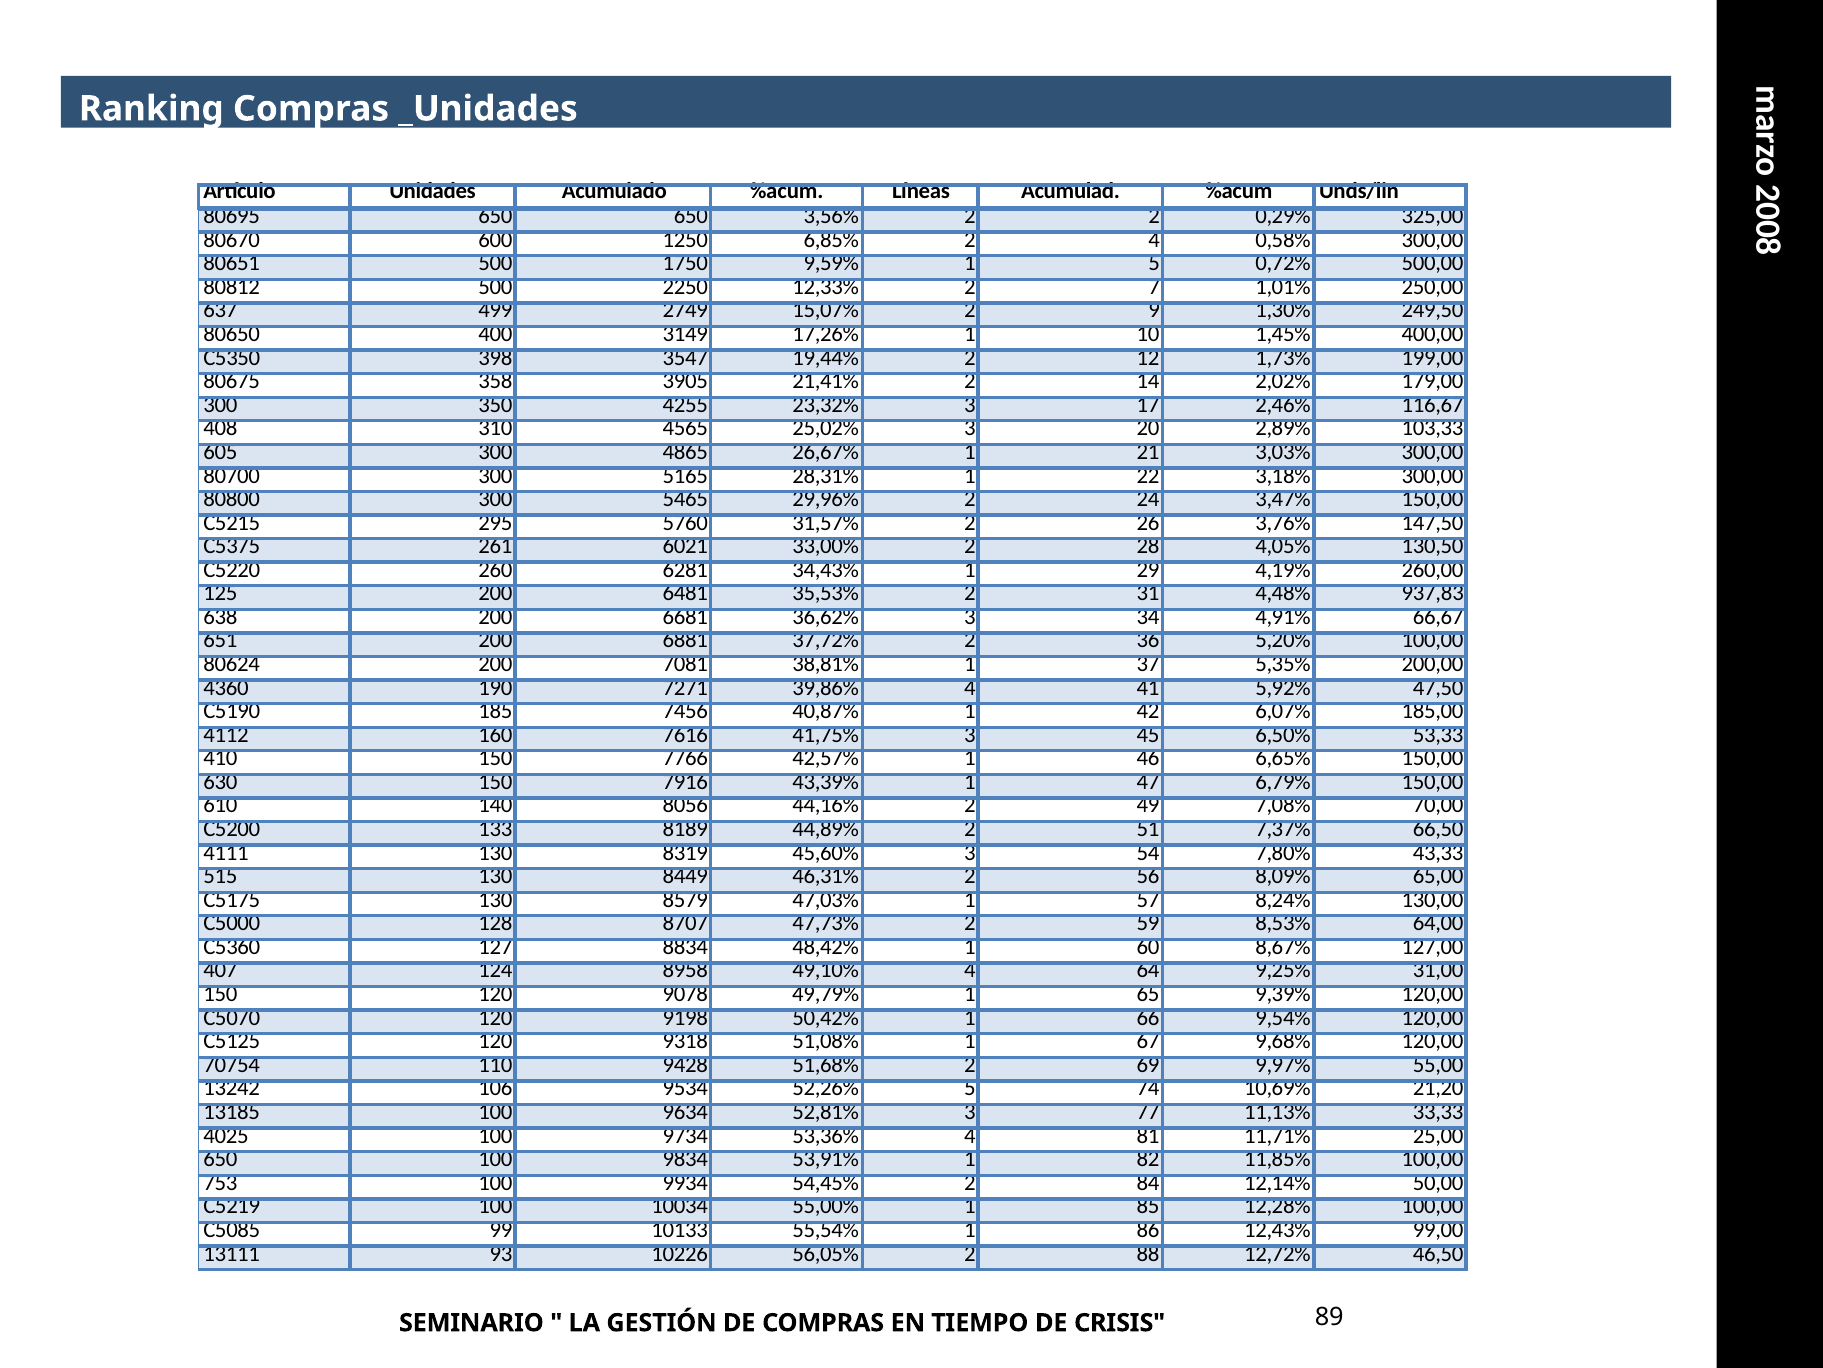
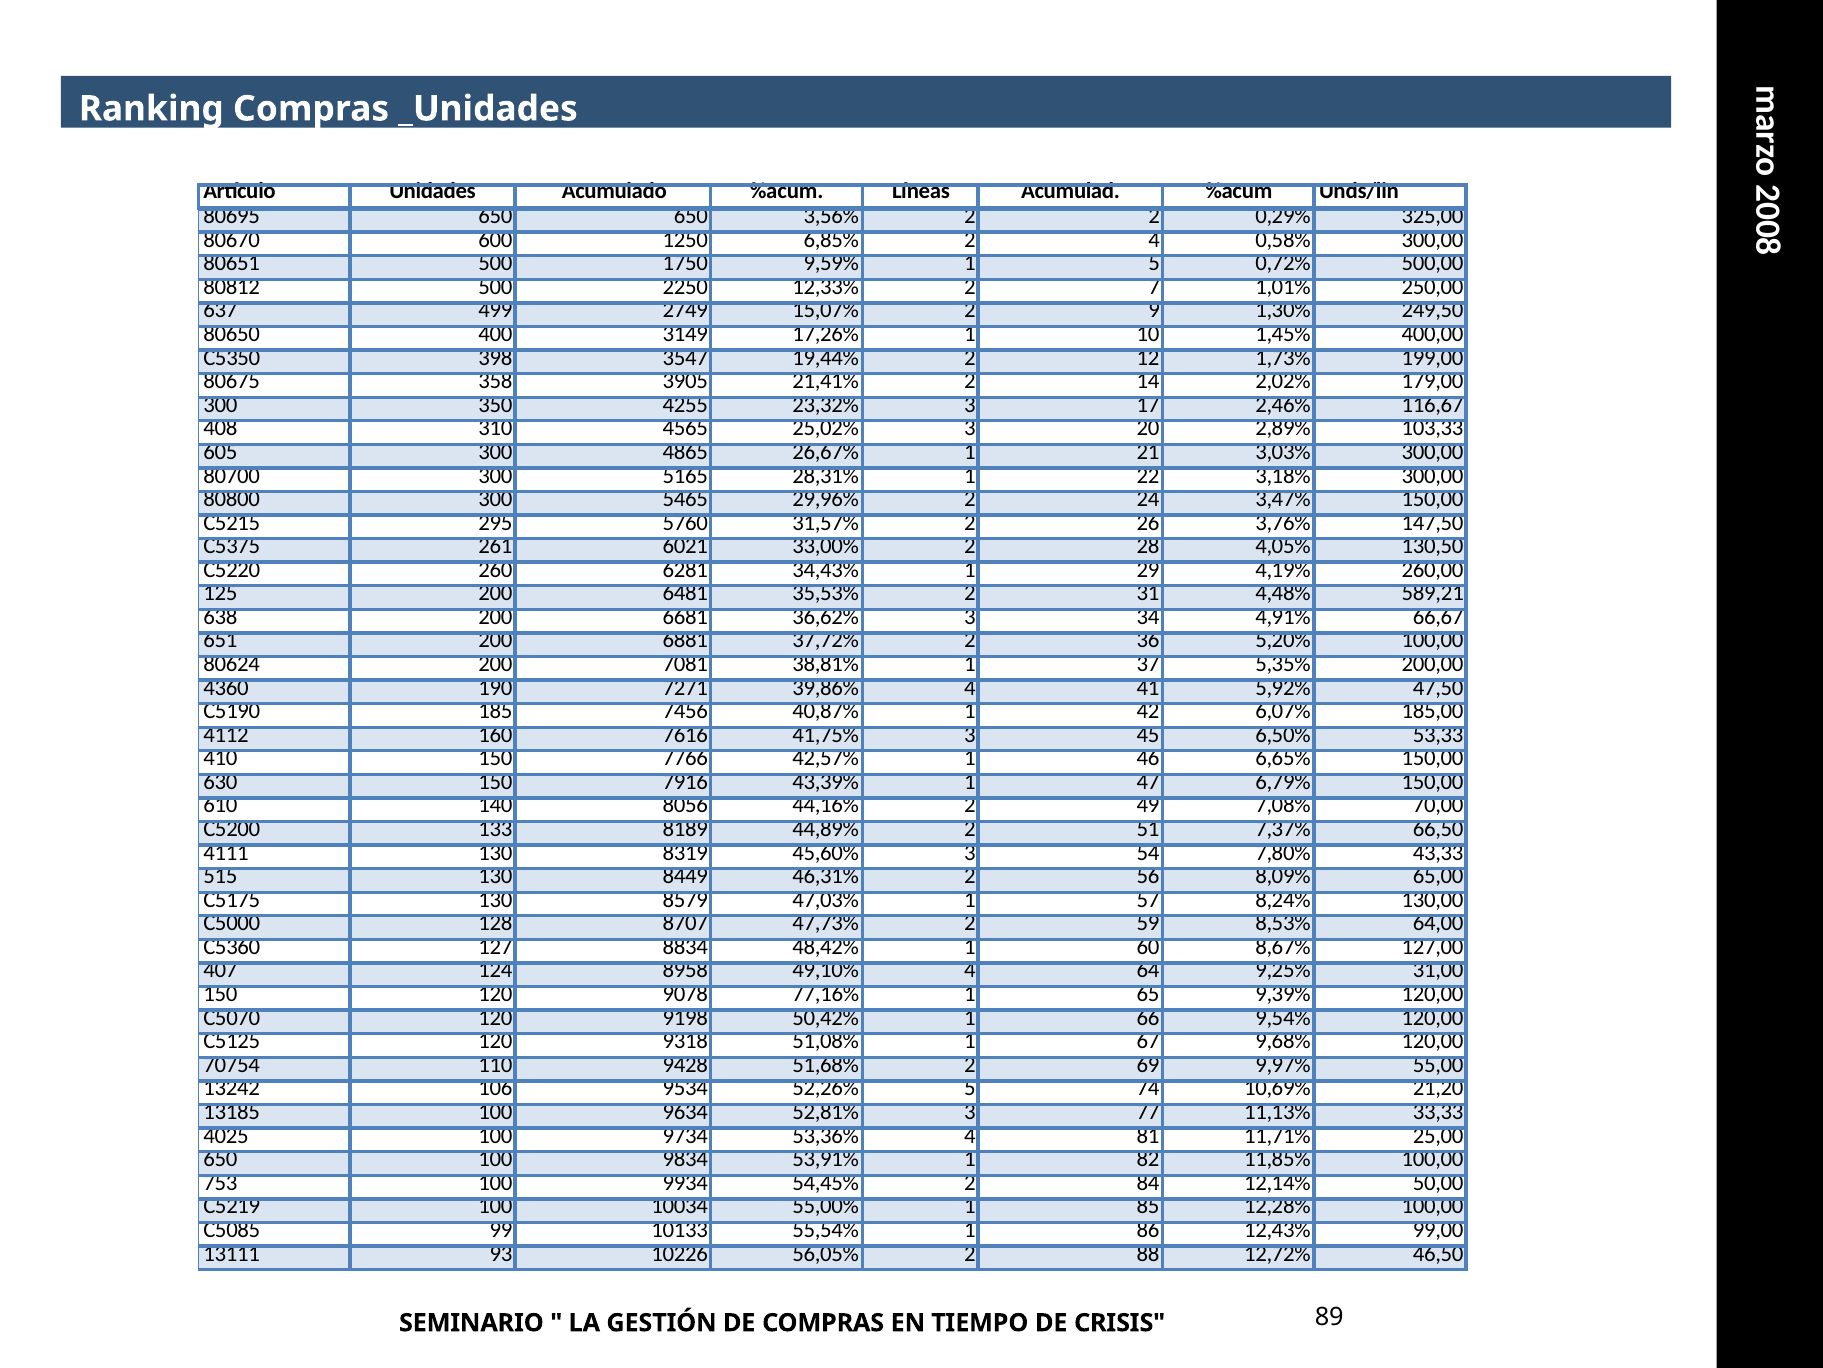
937,83: 937,83 -> 589,21
49,79%: 49,79% -> 77,16%
